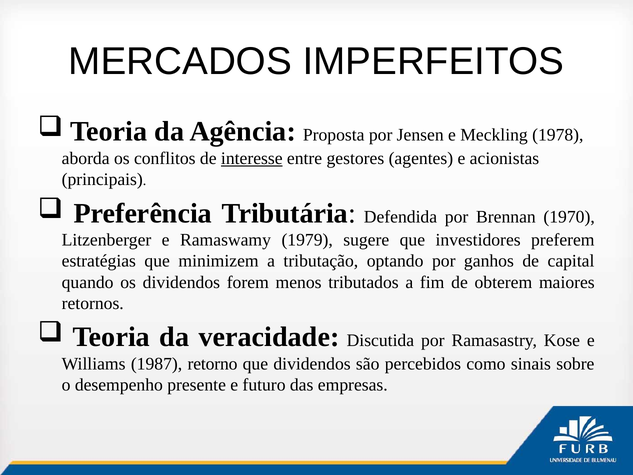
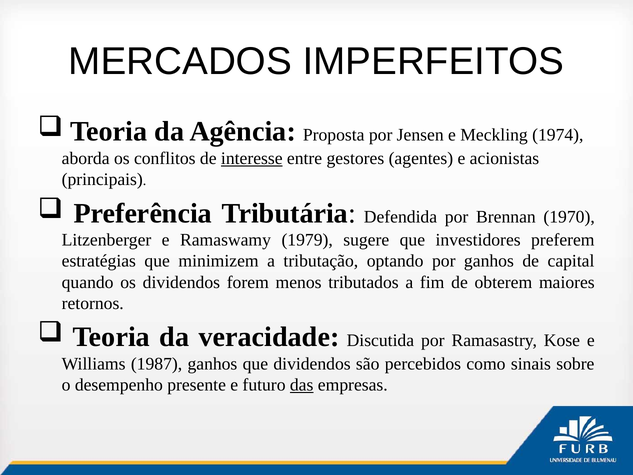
1978: 1978 -> 1974
1987 retorno: retorno -> ganhos
das underline: none -> present
